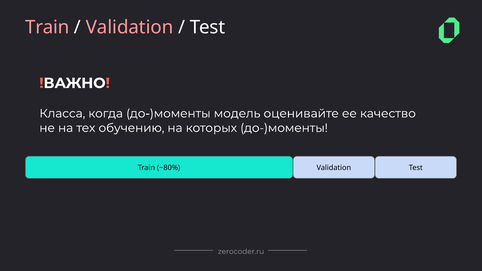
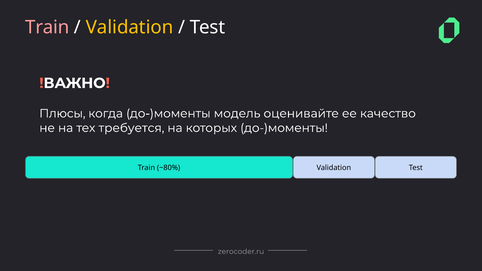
Validation at (130, 27) colour: pink -> yellow
Классa: Классa -> Плюсы
обучению: обучению -> требуется
